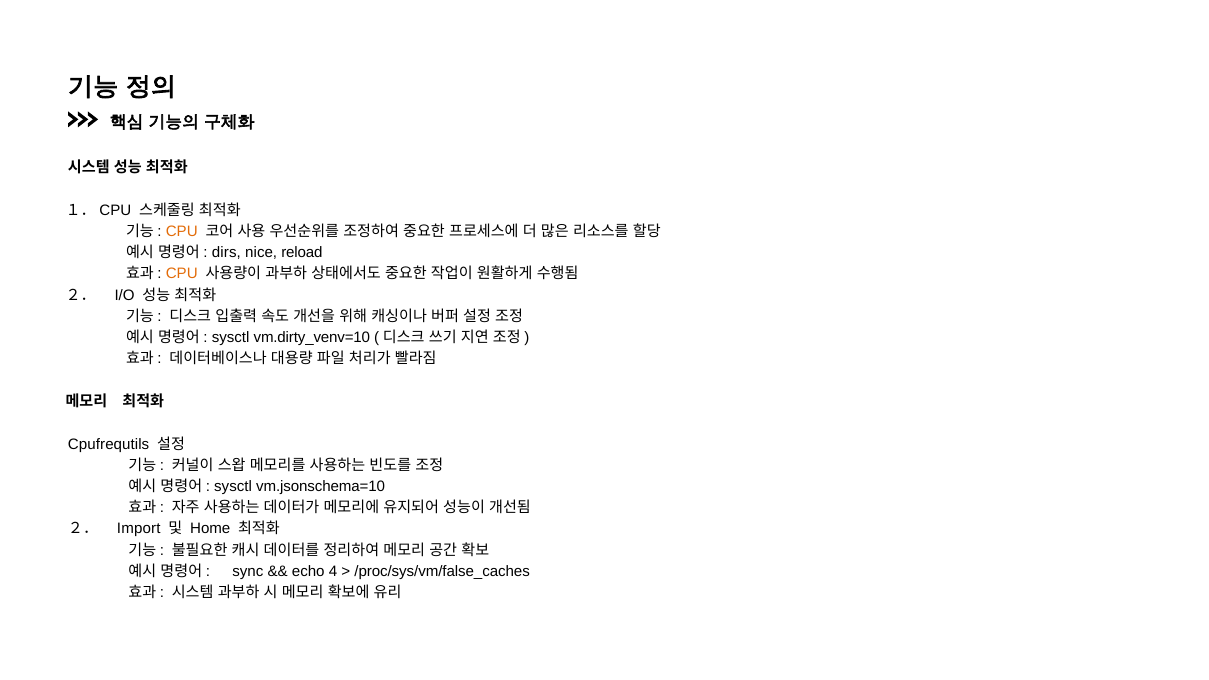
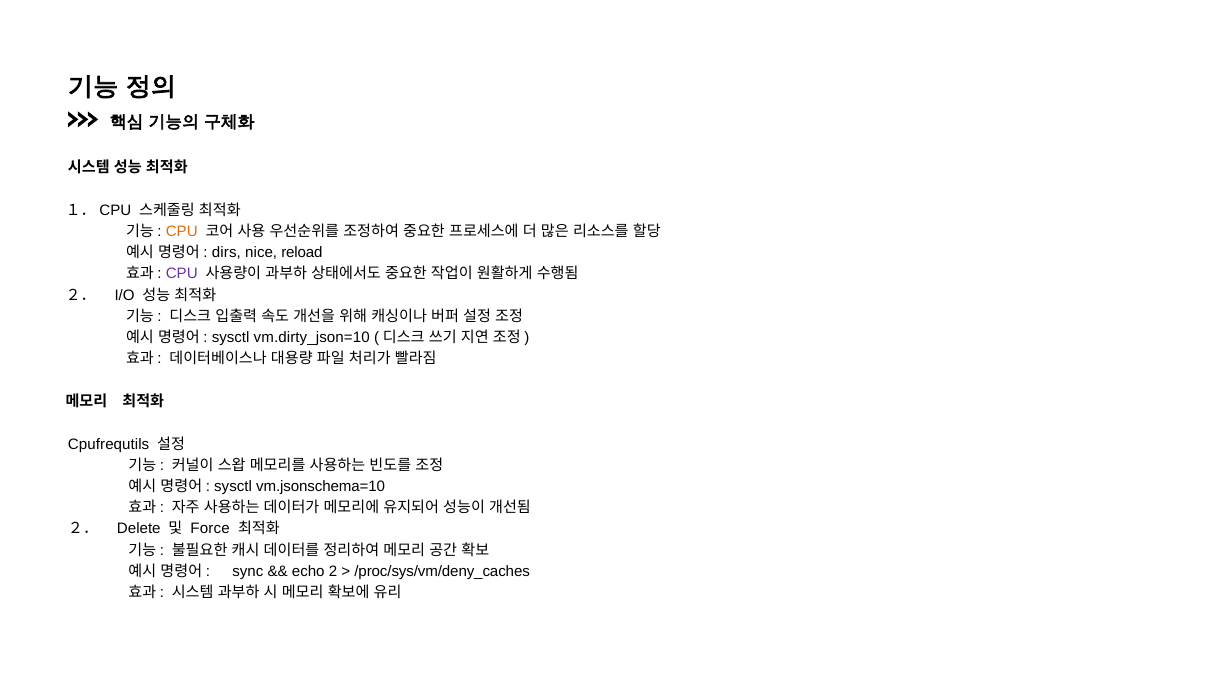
CPU at (182, 274) colour: orange -> purple
vm.dirty_venv=10: vm.dirty_venv=10 -> vm.dirty_json=10
Import: Import -> Delete
Home: Home -> Force
4: 4 -> 2
/proc/sys/vm/false_caches: /proc/sys/vm/false_caches -> /proc/sys/vm/deny_caches
